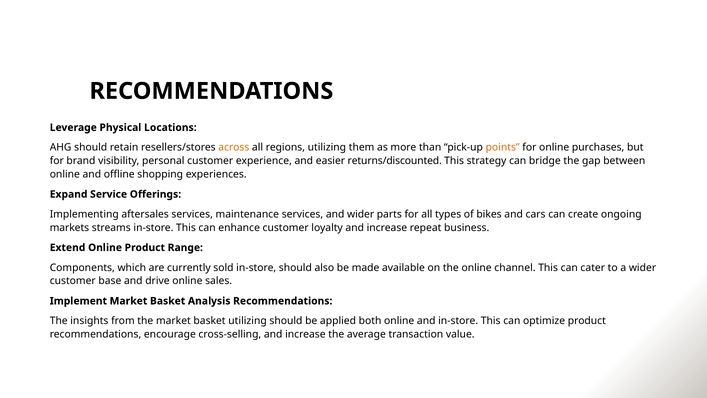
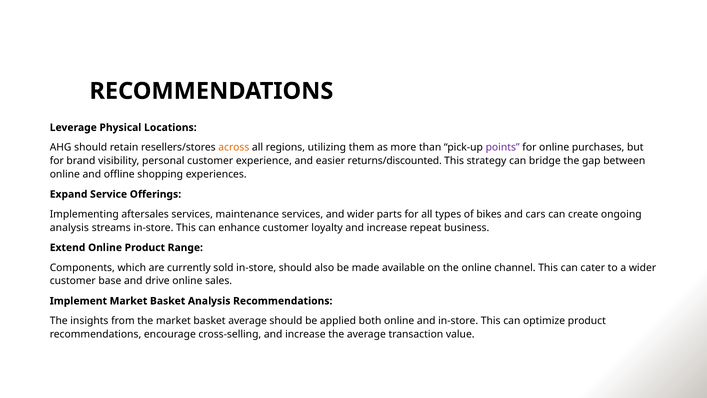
points colour: orange -> purple
markets at (69, 227): markets -> analysis
basket utilizing: utilizing -> average
